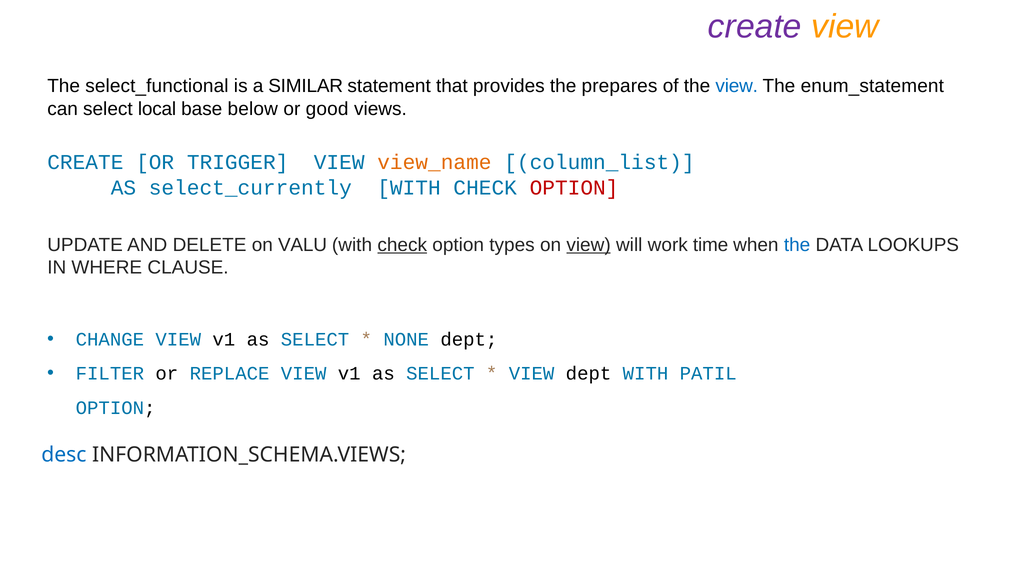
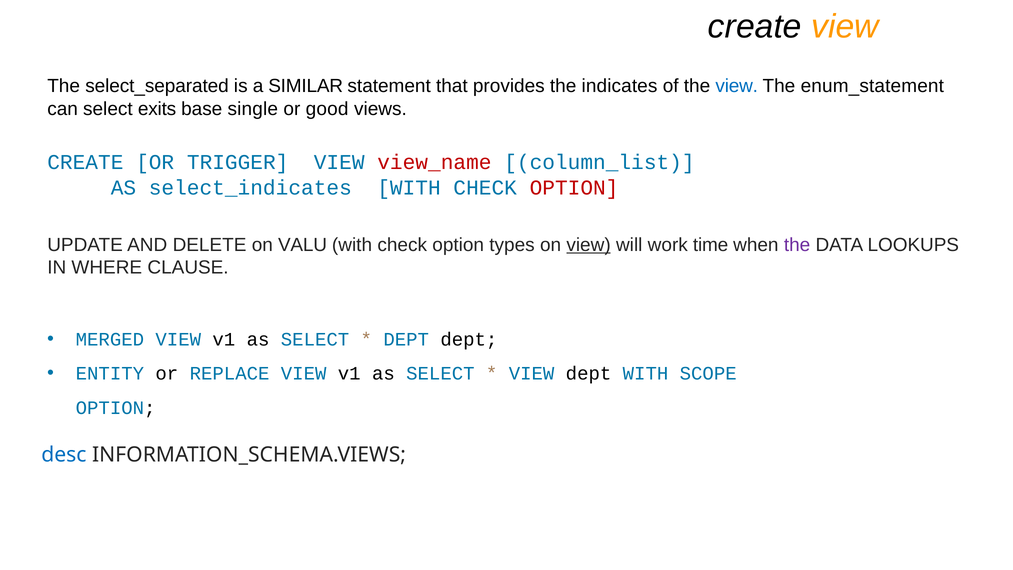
create at (755, 26) colour: purple -> black
select_functional: select_functional -> select_separated
prepares: prepares -> indicates
local: local -> exits
below: below -> single
view_name colour: orange -> red
select_currently: select_currently -> select_indicates
check at (402, 245) underline: present -> none
the at (797, 245) colour: blue -> purple
CHANGE: CHANGE -> MERGED
NONE at (406, 339): NONE -> DEPT
FILTER: FILTER -> ENTITY
PATIL: PATIL -> SCOPE
